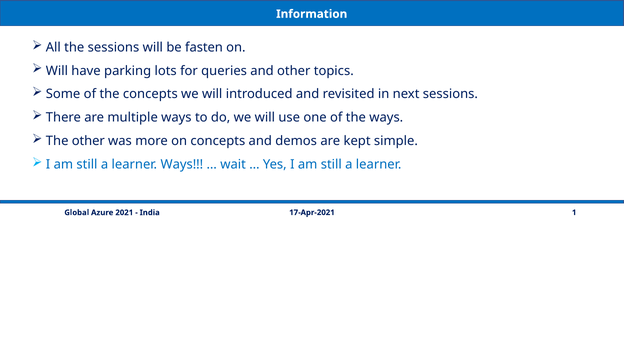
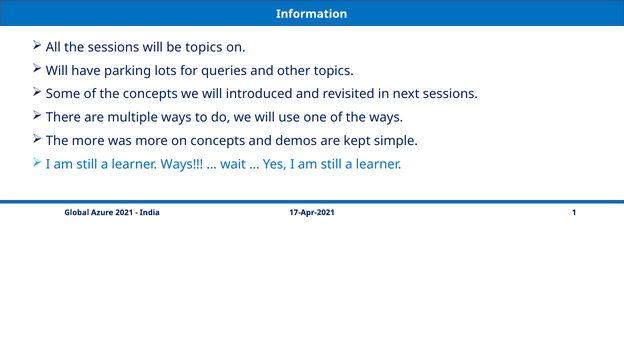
be fasten: fasten -> topics
The other: other -> more
